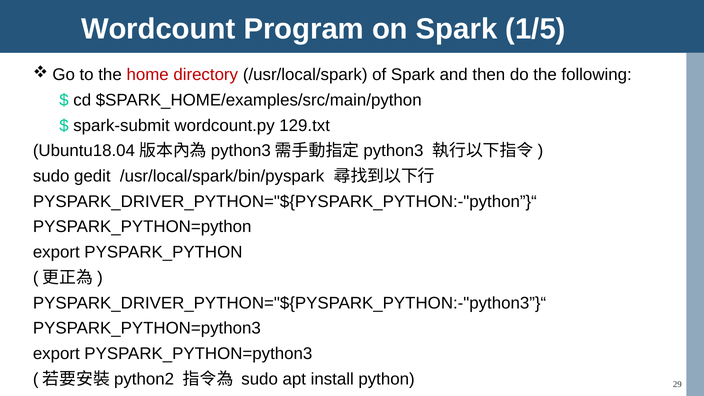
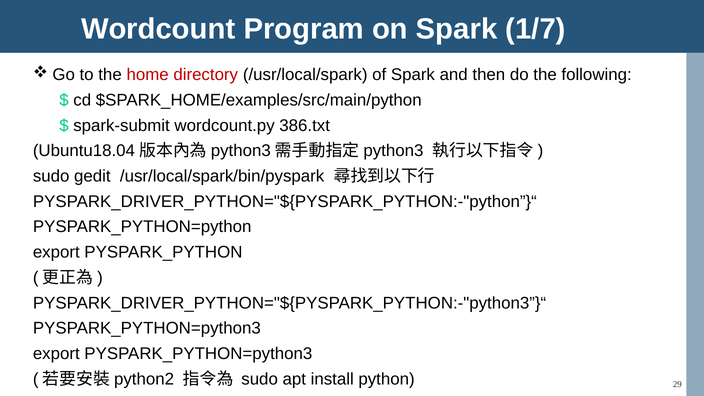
1/5: 1/5 -> 1/7
129.txt: 129.txt -> 386.txt
